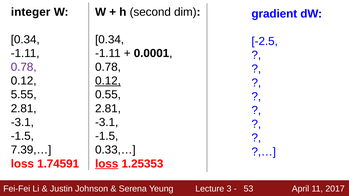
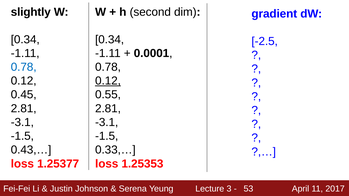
integer: integer -> slightly
0.78 at (24, 67) colour: purple -> blue
5.55: 5.55 -> 0.45
7.39,…: 7.39,… -> 0.43,…
1.74591: 1.74591 -> 1.25377
loss at (107, 164) underline: present -> none
